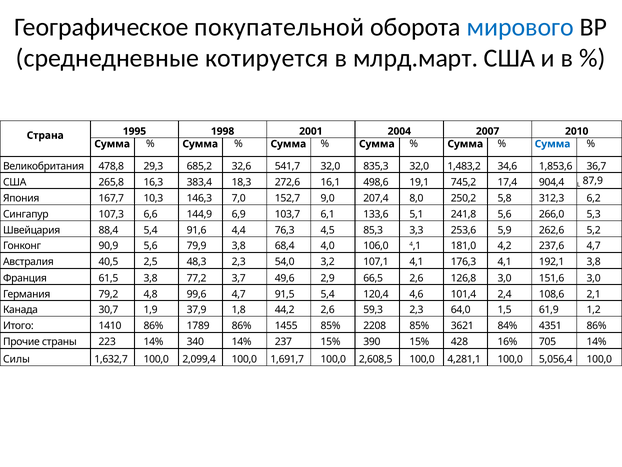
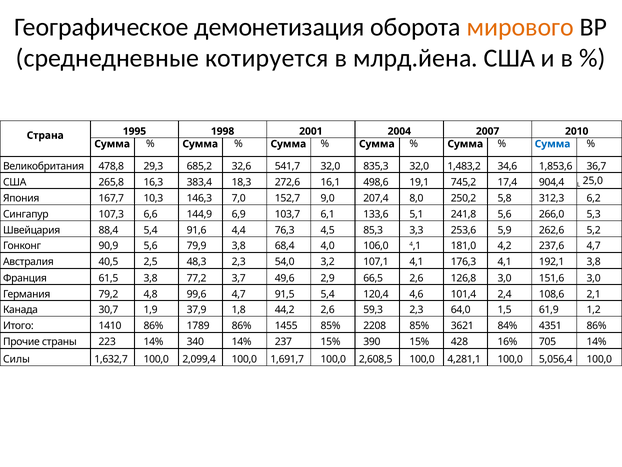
покупательной: покупательной -> демонетизация
мирового colour: blue -> orange
млрд.март: млрд.март -> млрд.йена
87,9: 87,9 -> 25,0
